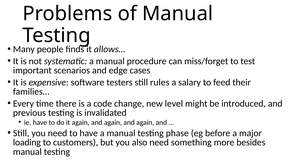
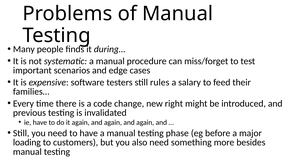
allows…: allows… -> during…
level: level -> right
